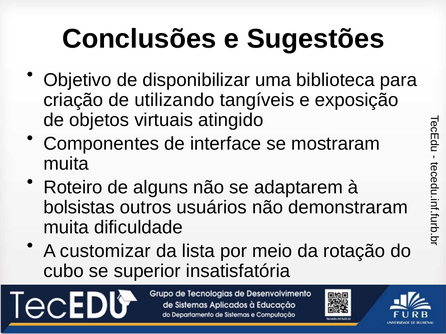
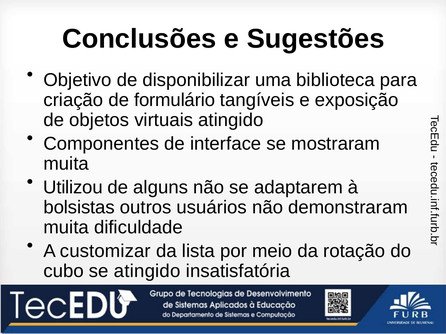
utilizando: utilizando -> formulário
Roteiro: Roteiro -> Utilizou
se superior: superior -> atingido
